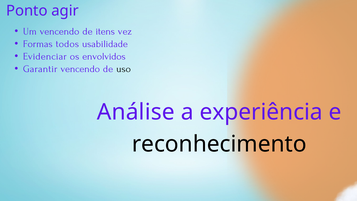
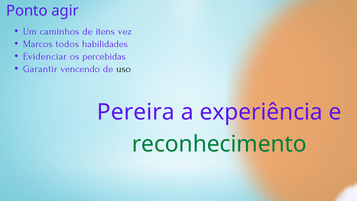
Um vencendo: vencendo -> caminhos
Formas: Formas -> Marcos
usabilidade: usabilidade -> habilidades
envolvidos: envolvidos -> percebidas
Análise: Análise -> Pereira
reconhecimento colour: black -> green
